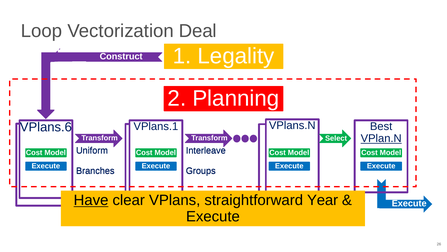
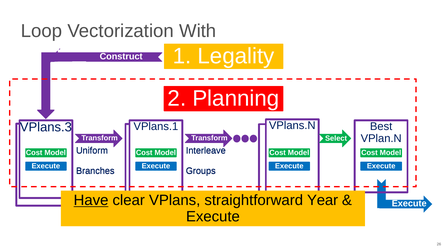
Deal: Deal -> With
VPlans.6: VPlans.6 -> VPlans.3
VPlan.N underline: present -> none
